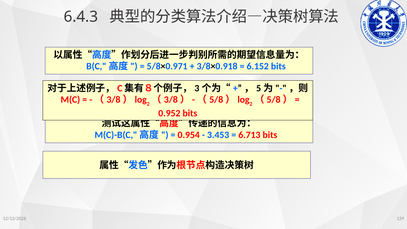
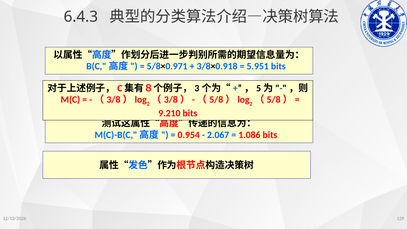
6.152: 6.152 -> 5.951
0.952: 0.952 -> 9.210
3.453: 3.453 -> 2.067
6.713: 6.713 -> 1.086
